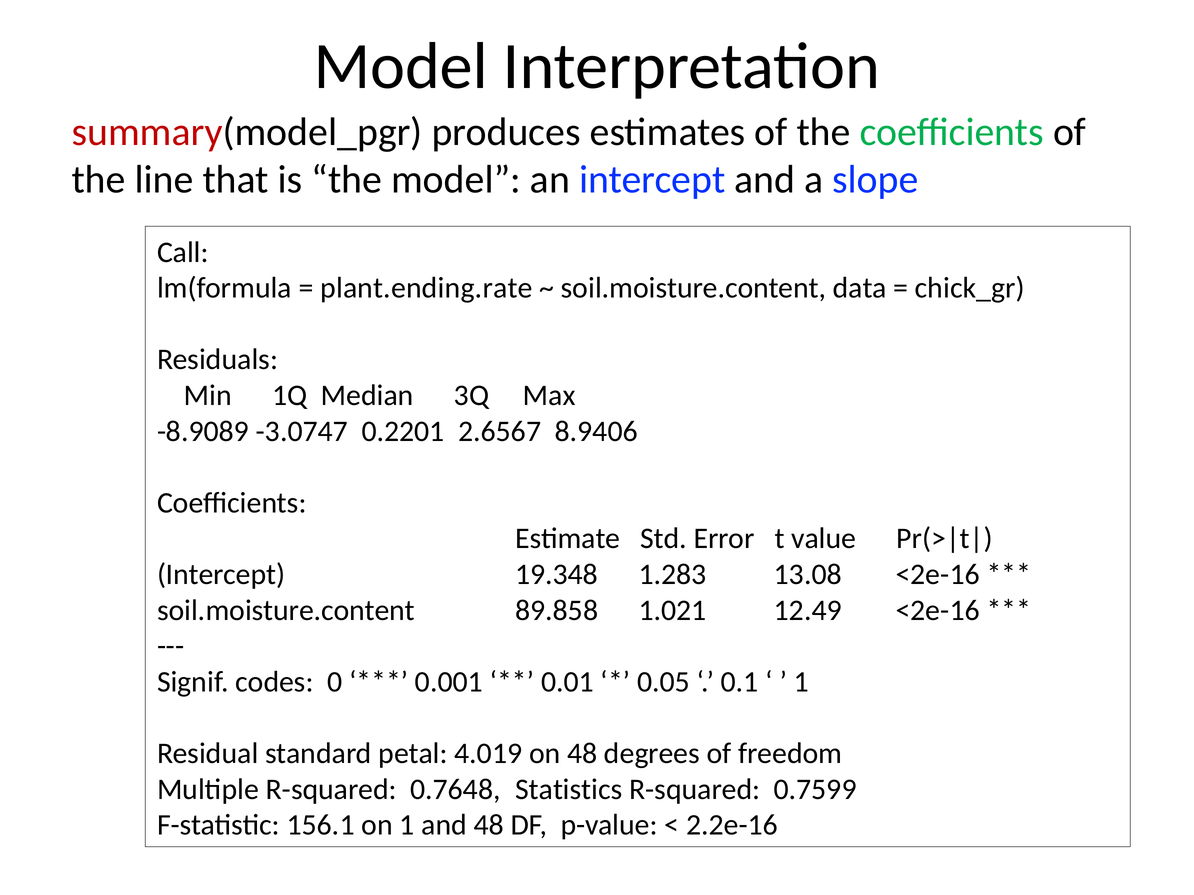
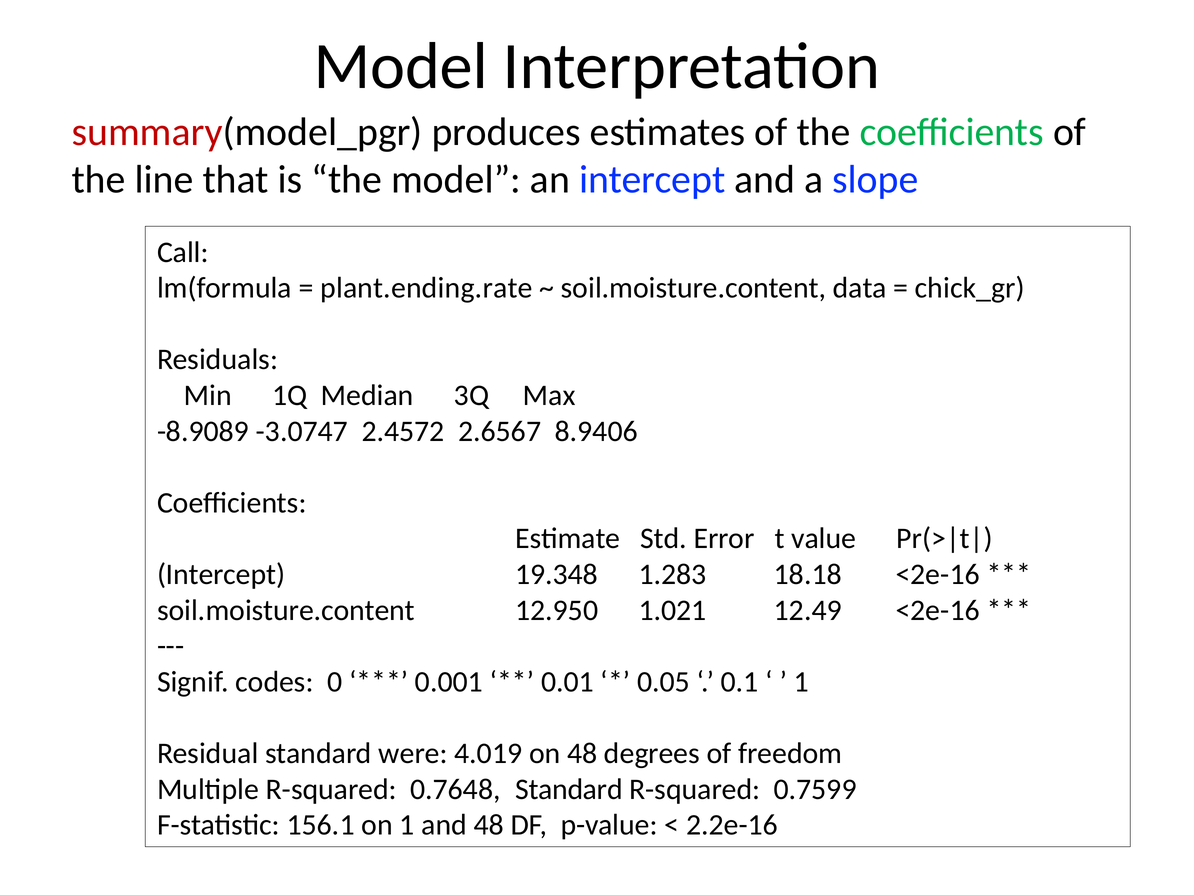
0.2201: 0.2201 -> 2.4572
13.08: 13.08 -> 18.18
89.858: 89.858 -> 12.950
petal: petal -> were
0.7648 Statistics: Statistics -> Standard
